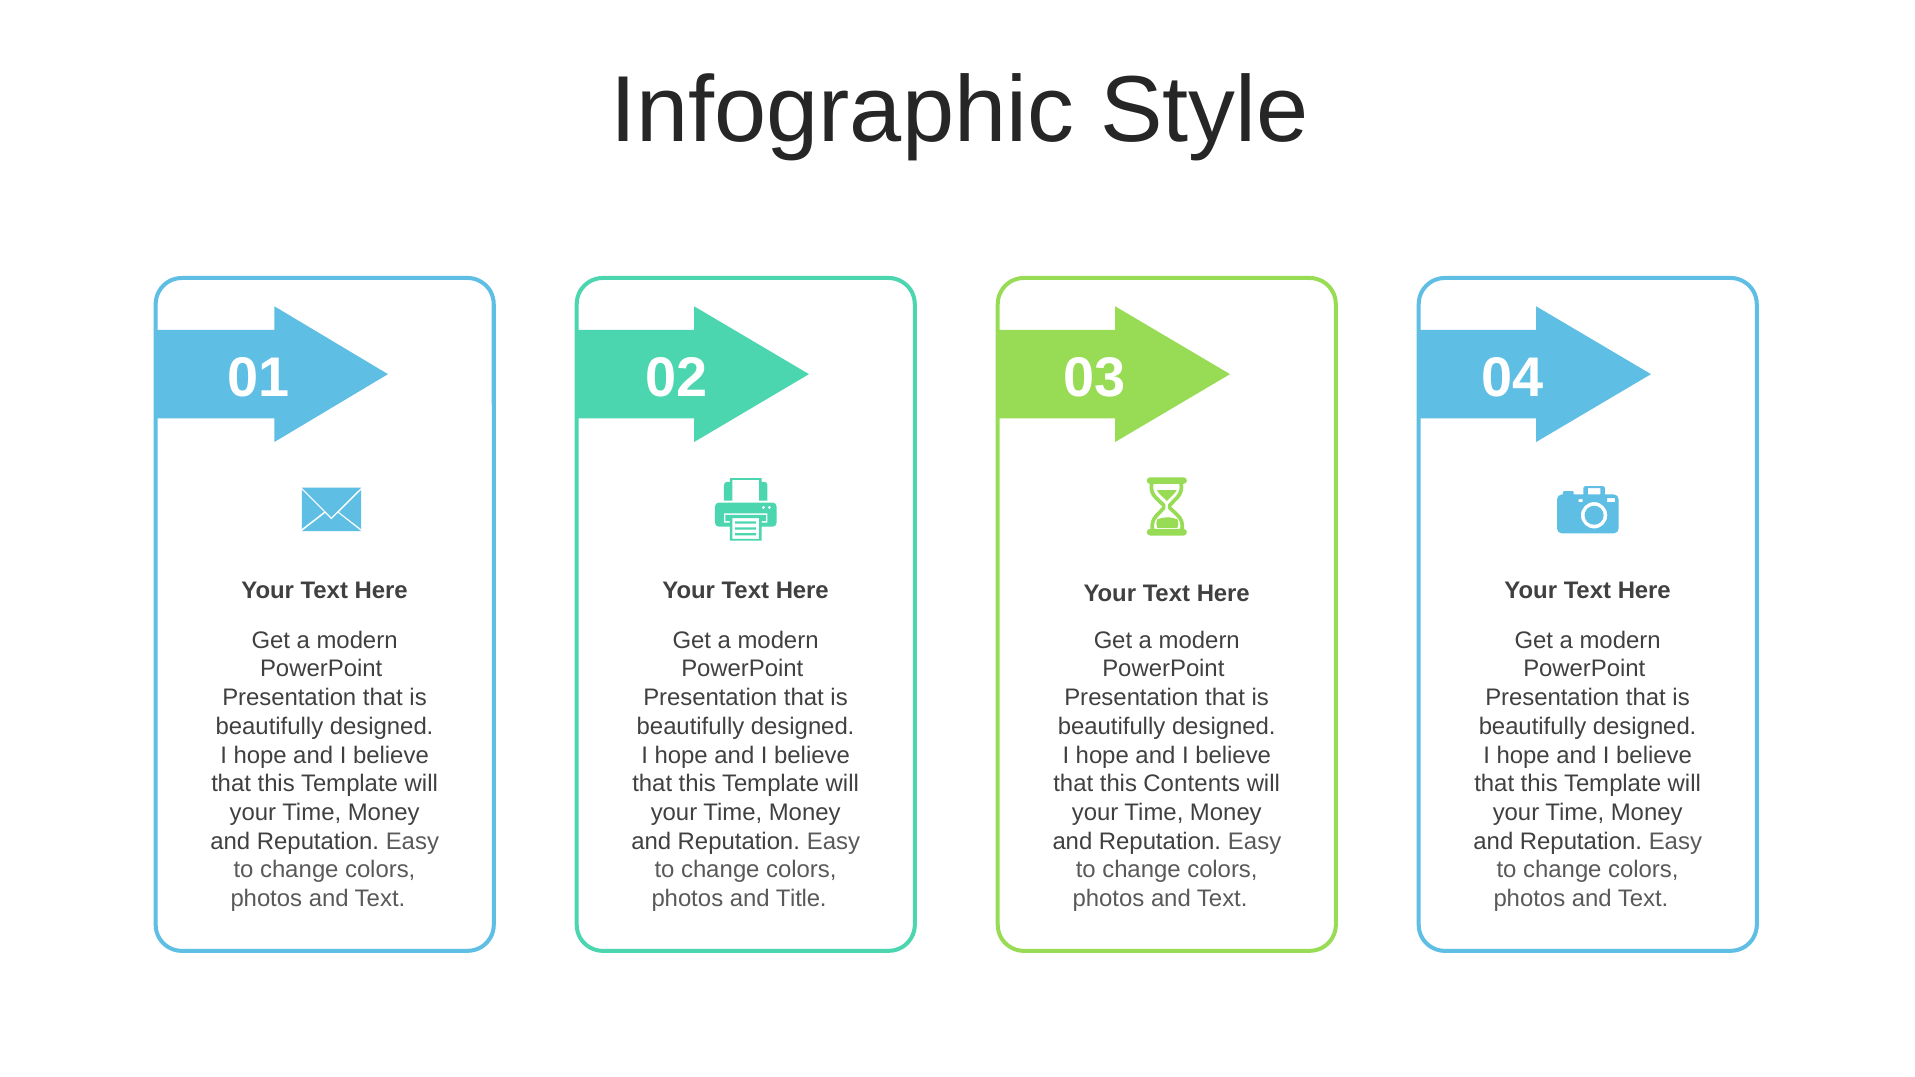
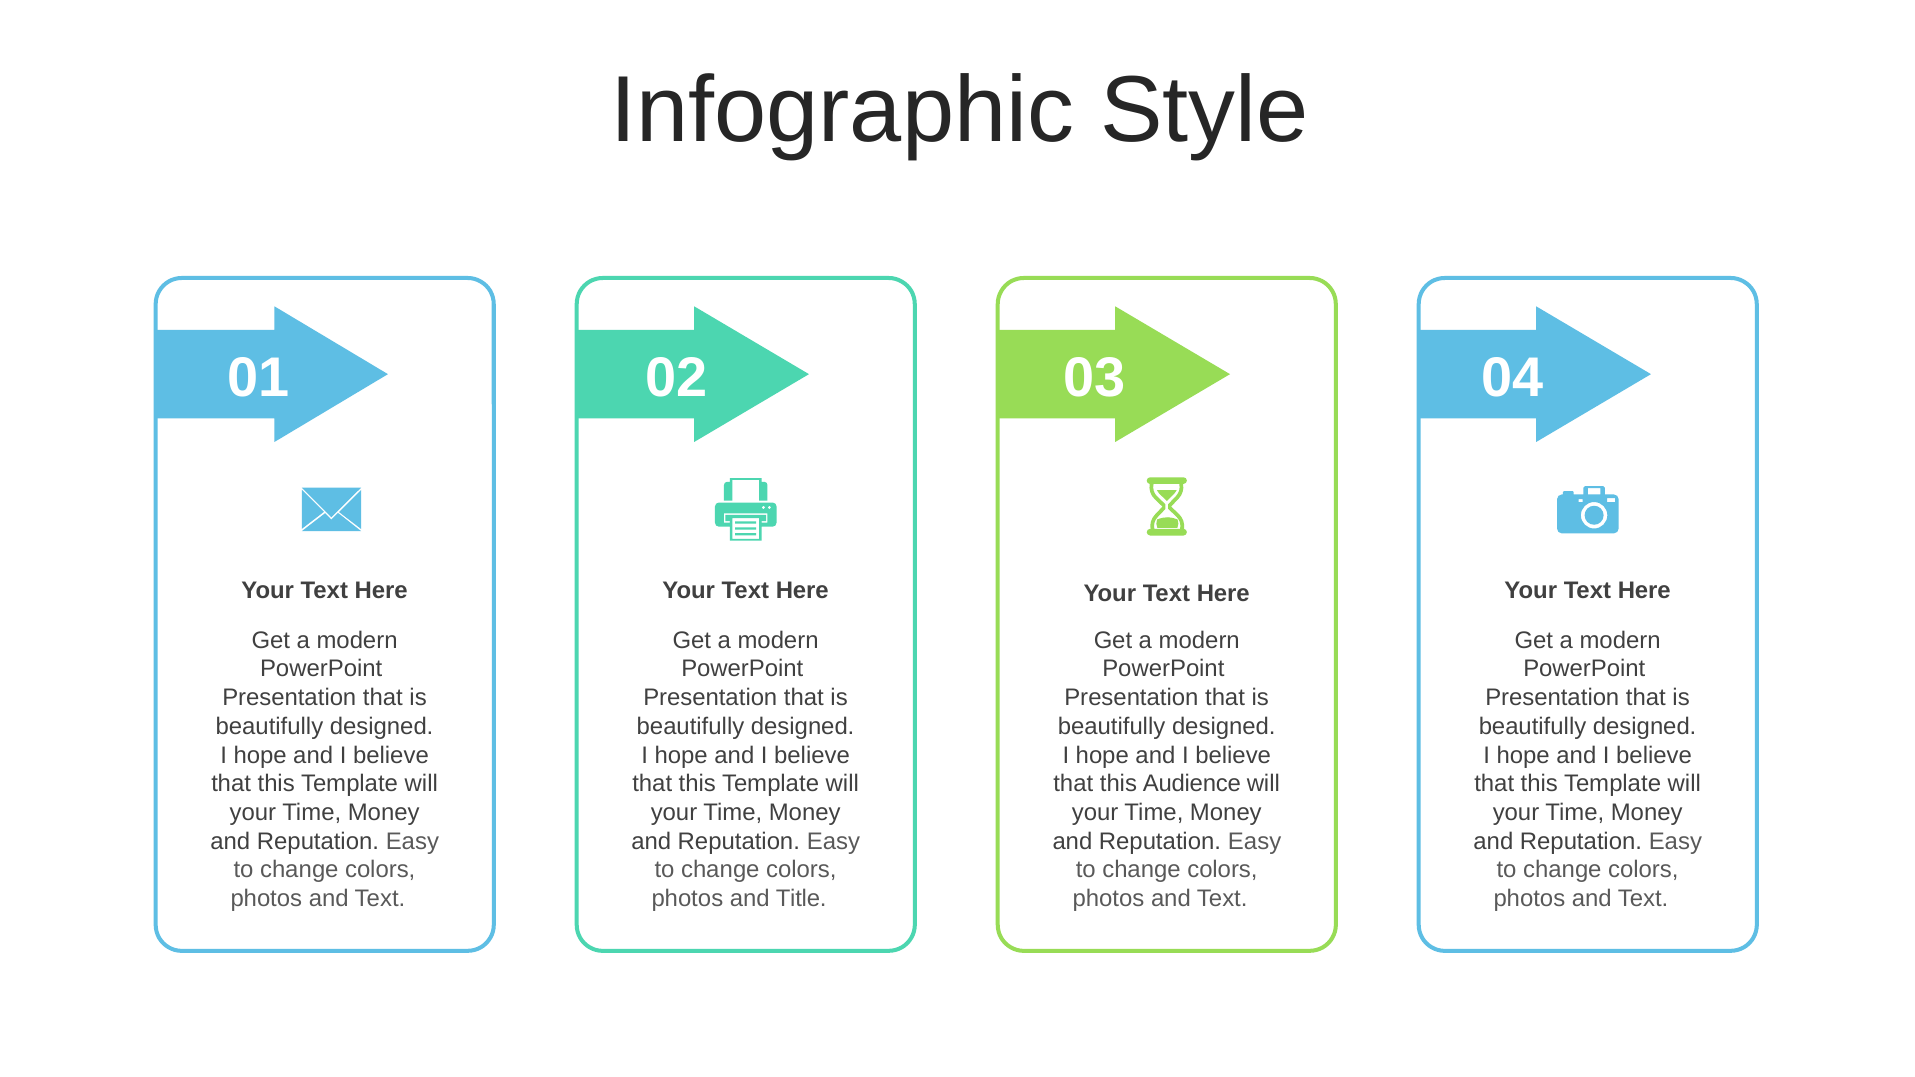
Contents: Contents -> Audience
